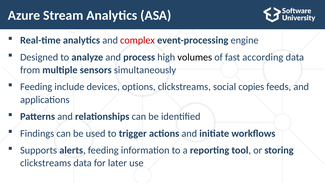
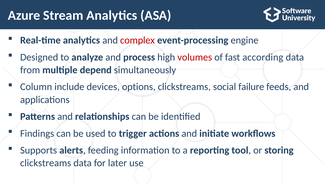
volumes colour: black -> red
sensors: sensors -> depend
Feeding at (36, 87): Feeding -> Column
copies: copies -> failure
